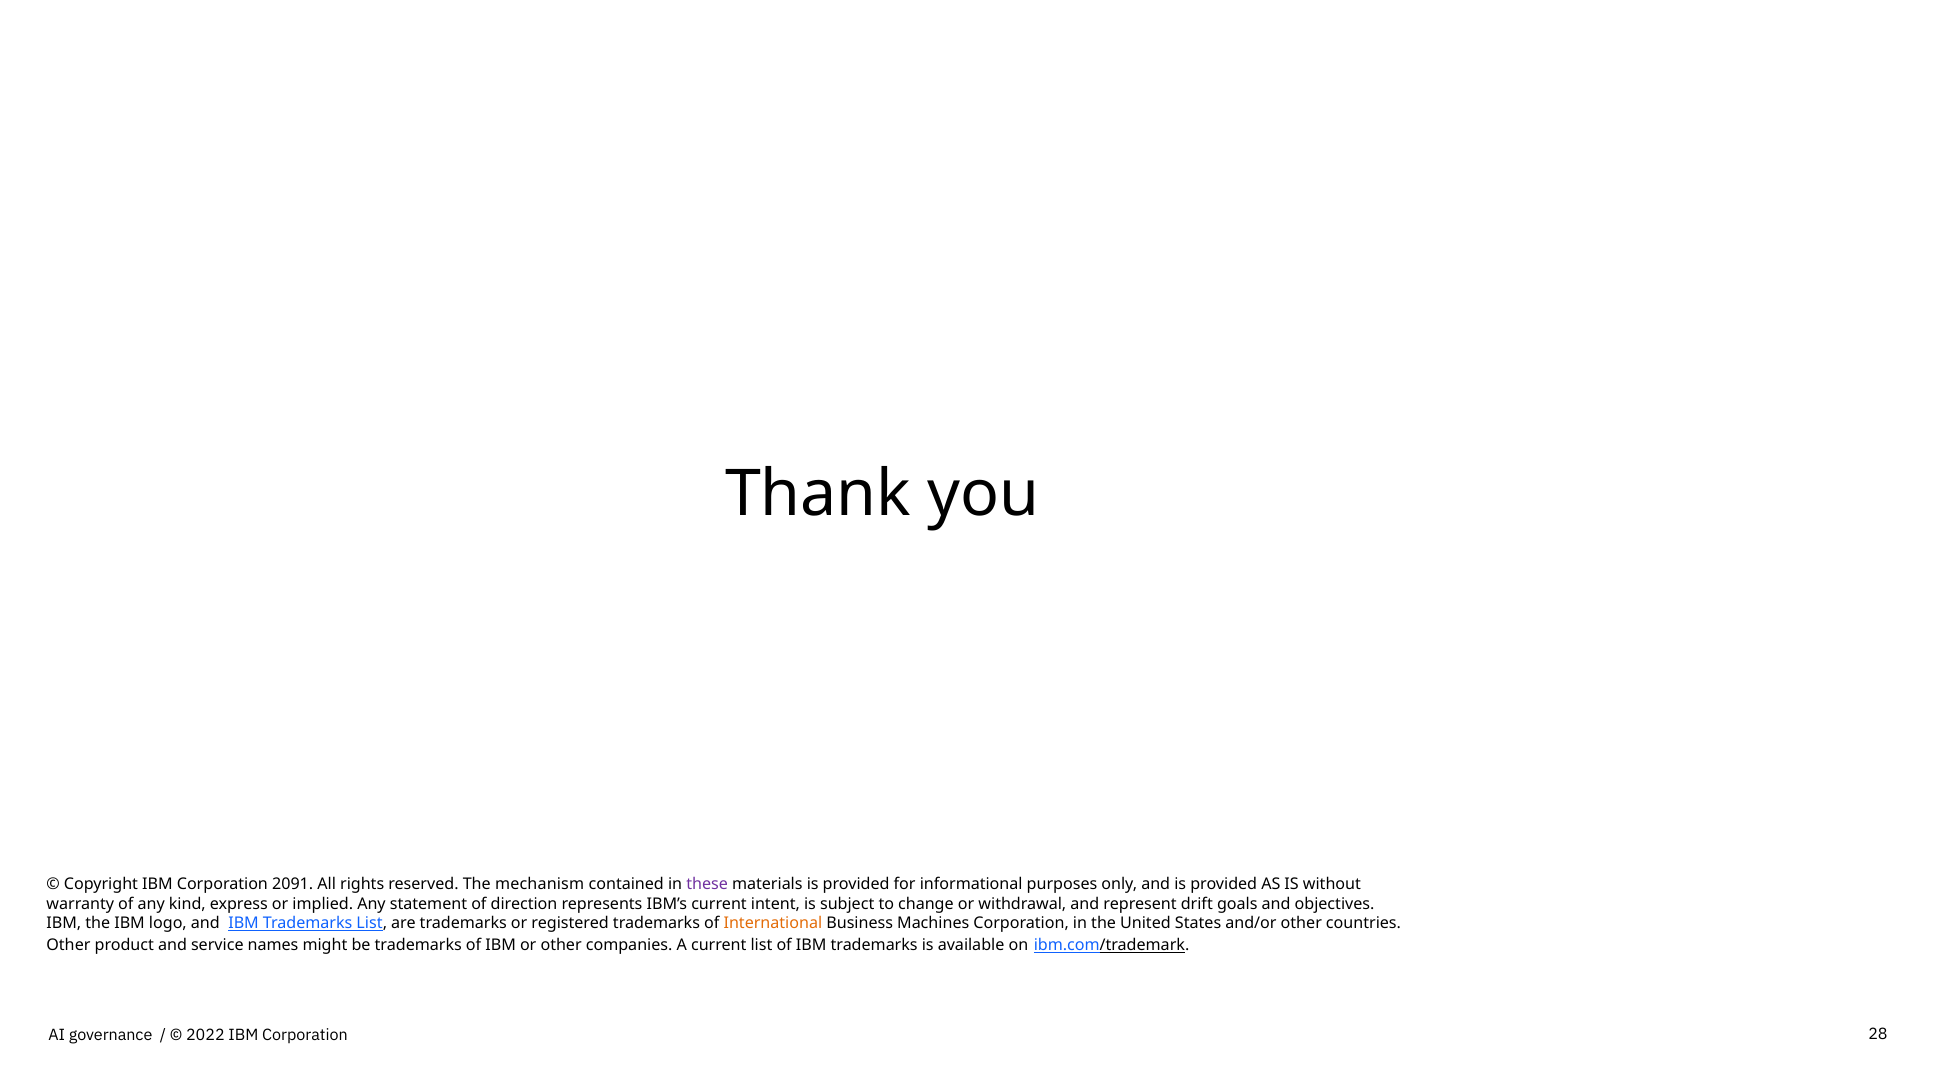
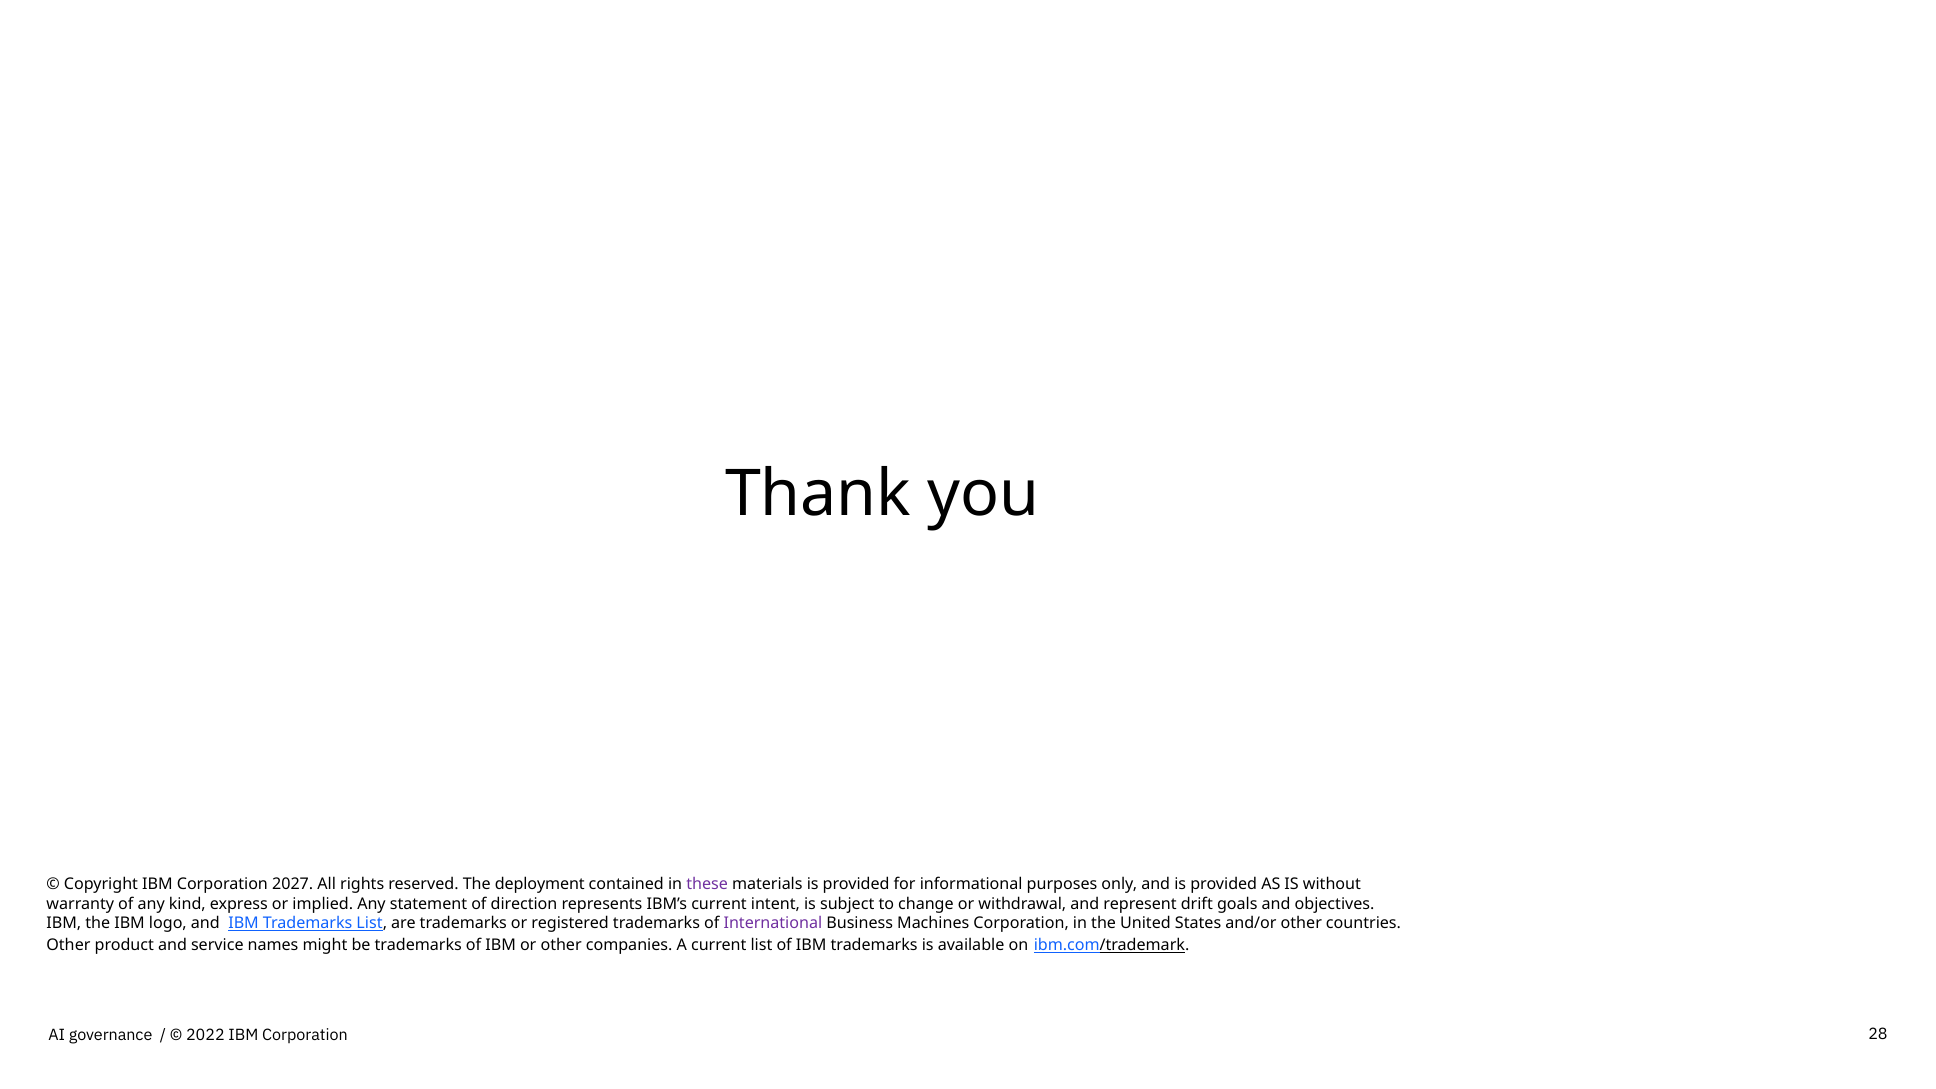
2091: 2091 -> 2027
mechanism: mechanism -> deployment
International colour: orange -> purple
